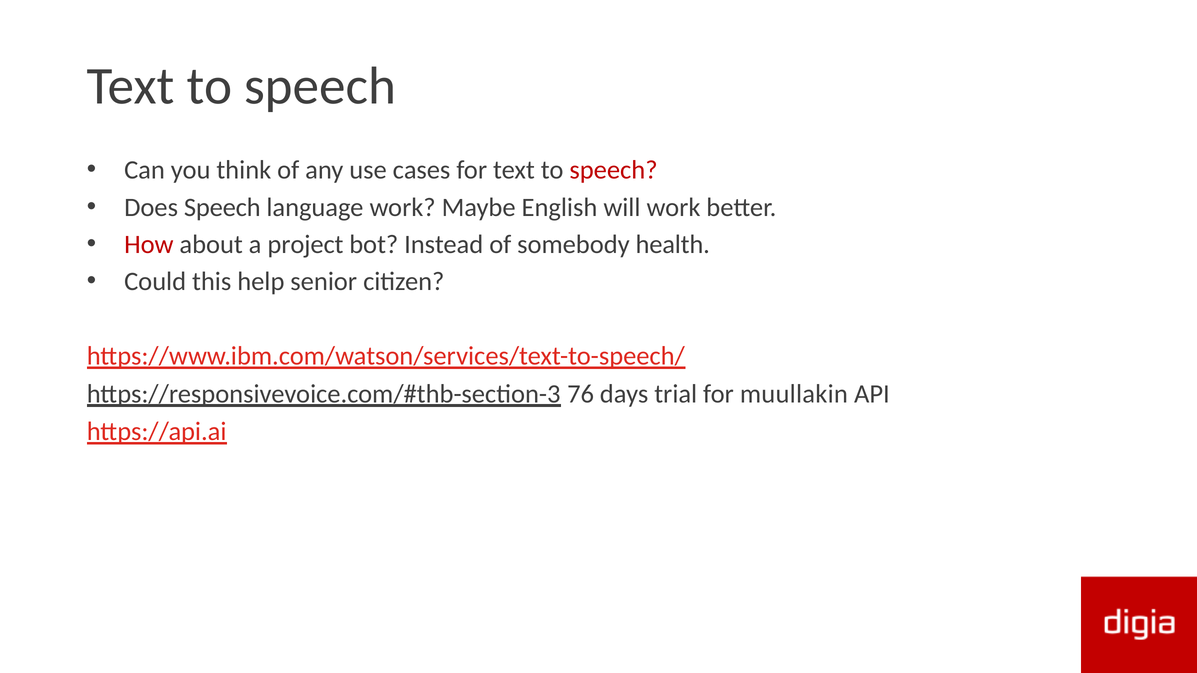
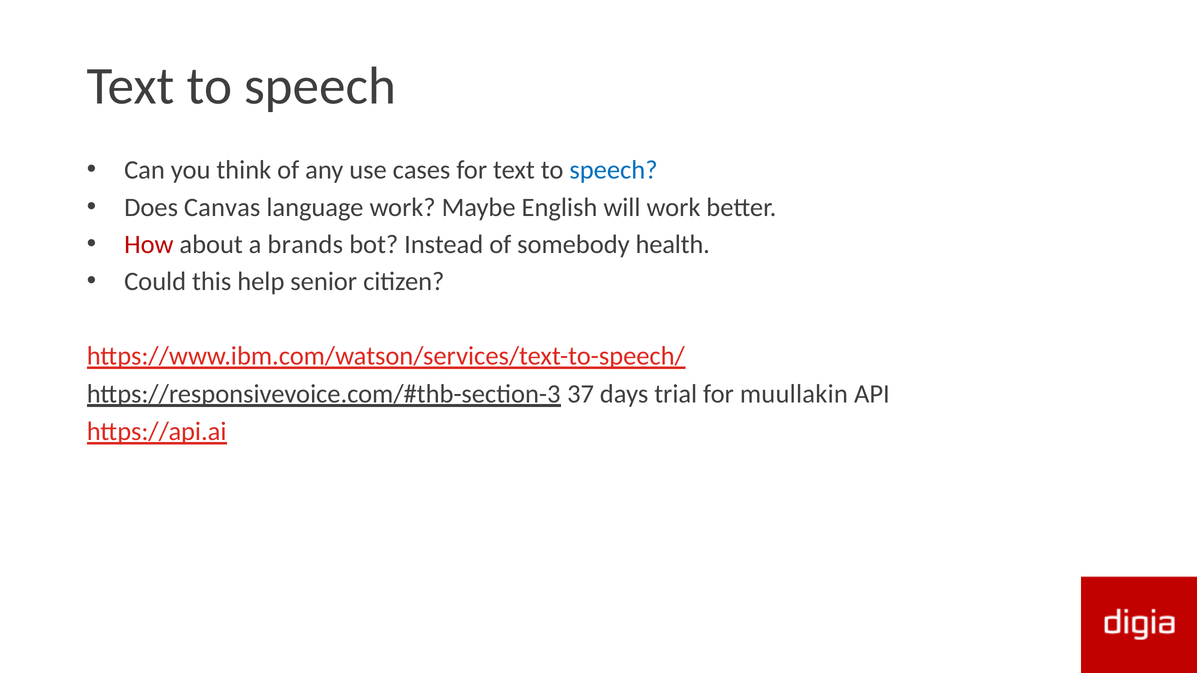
speech at (613, 170) colour: red -> blue
Does Speech: Speech -> Canvas
project: project -> brands
76: 76 -> 37
